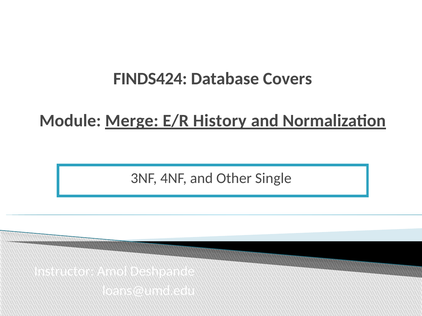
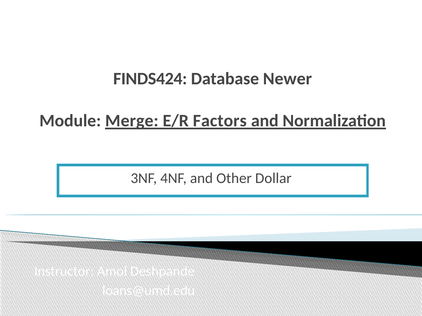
Covers: Covers -> Newer
History: History -> Factors
Single: Single -> Dollar
